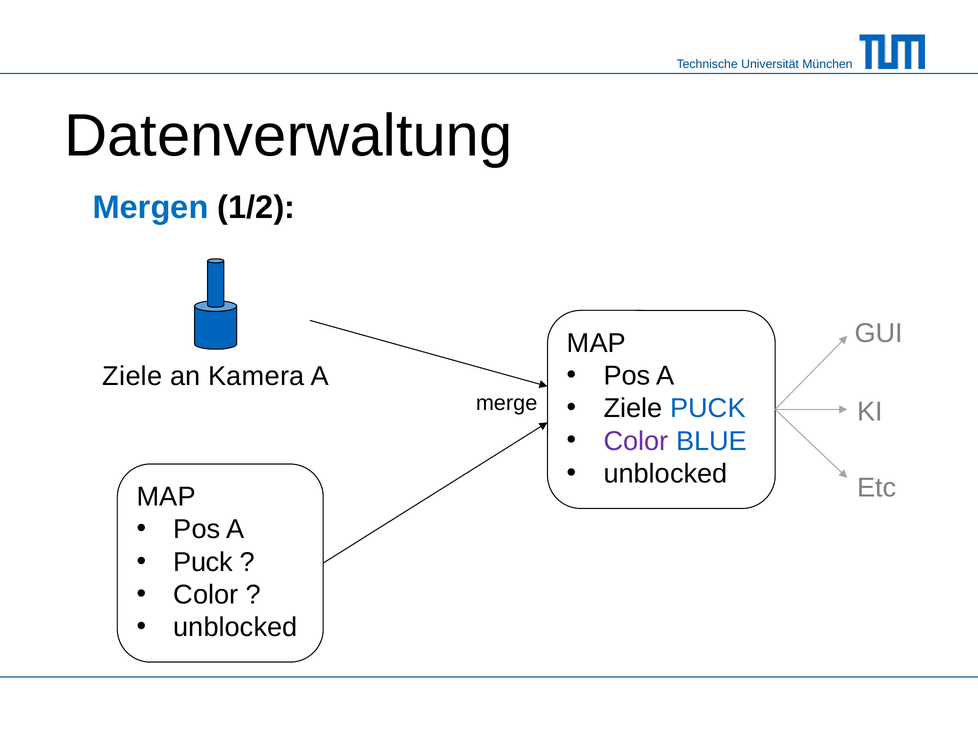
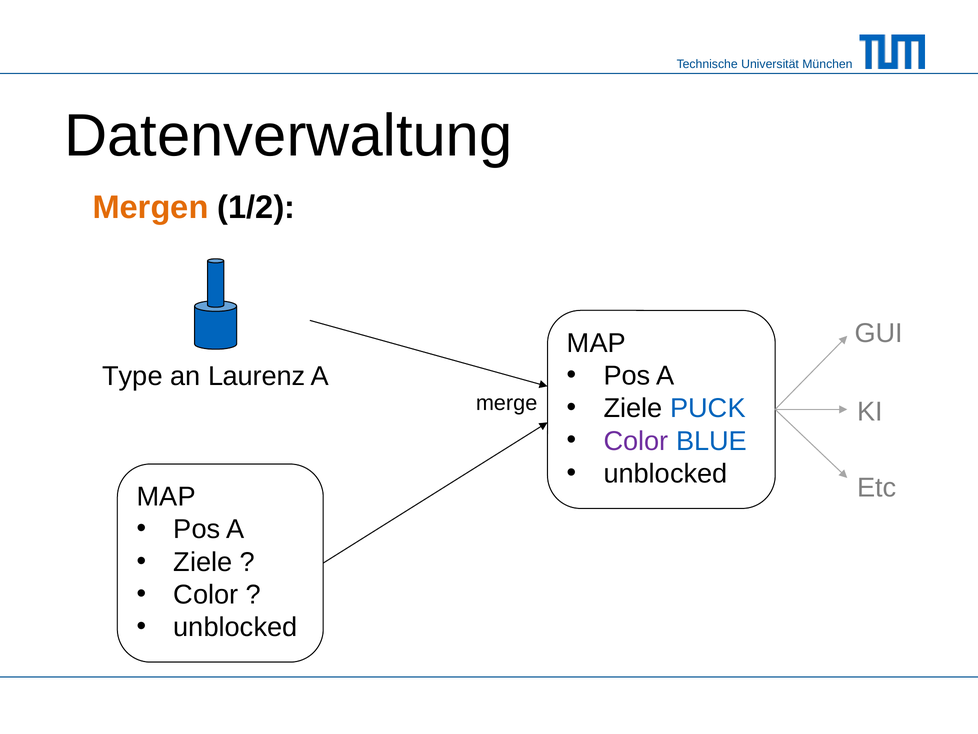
Mergen colour: blue -> orange
Ziele at (132, 376): Ziele -> Type
Kamera: Kamera -> Laurenz
Puck at (203, 562): Puck -> Ziele
